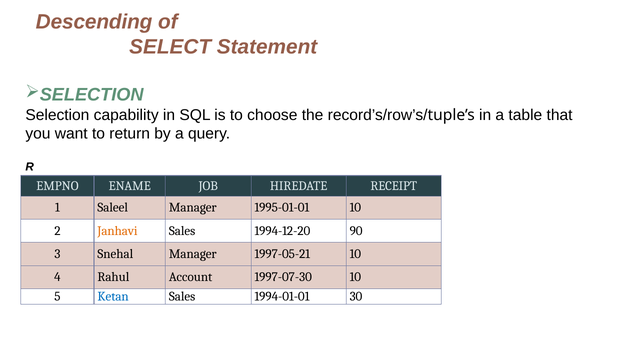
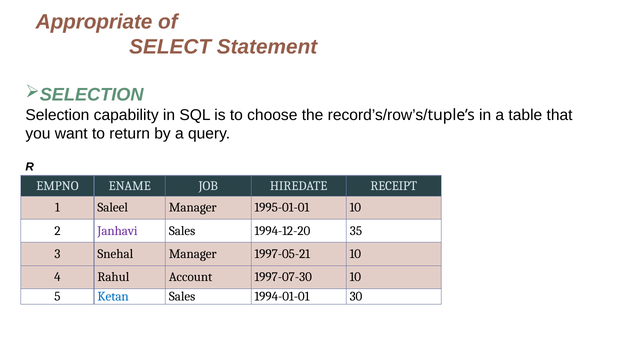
Descending: Descending -> Appropriate
Janhavi colour: orange -> purple
90: 90 -> 35
